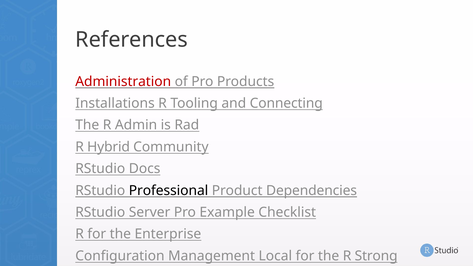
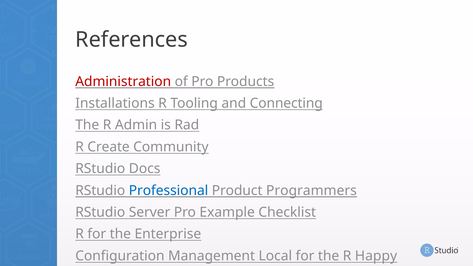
Hybrid: Hybrid -> Create
Professional colour: black -> blue
Dependencies: Dependencies -> Programmers
Strong: Strong -> Happy
